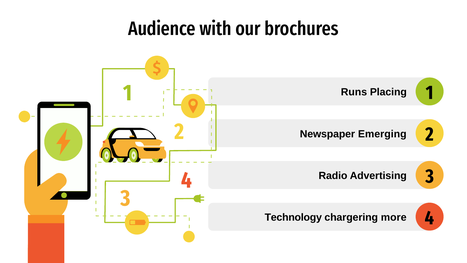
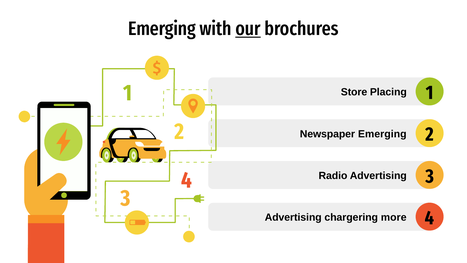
Audience at (162, 29): Audience -> Emerging
our underline: none -> present
Runs: Runs -> Store
Technology at (293, 217): Technology -> Advertising
